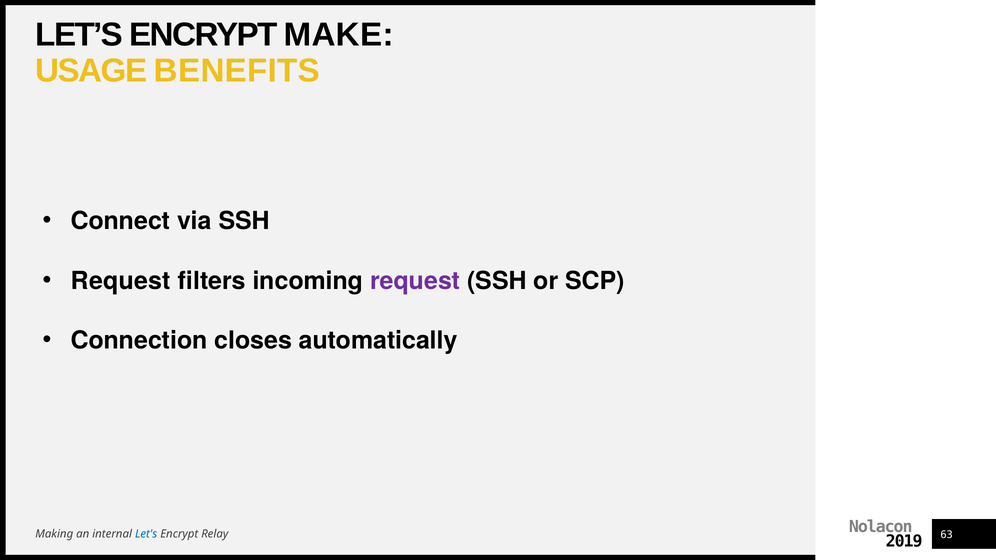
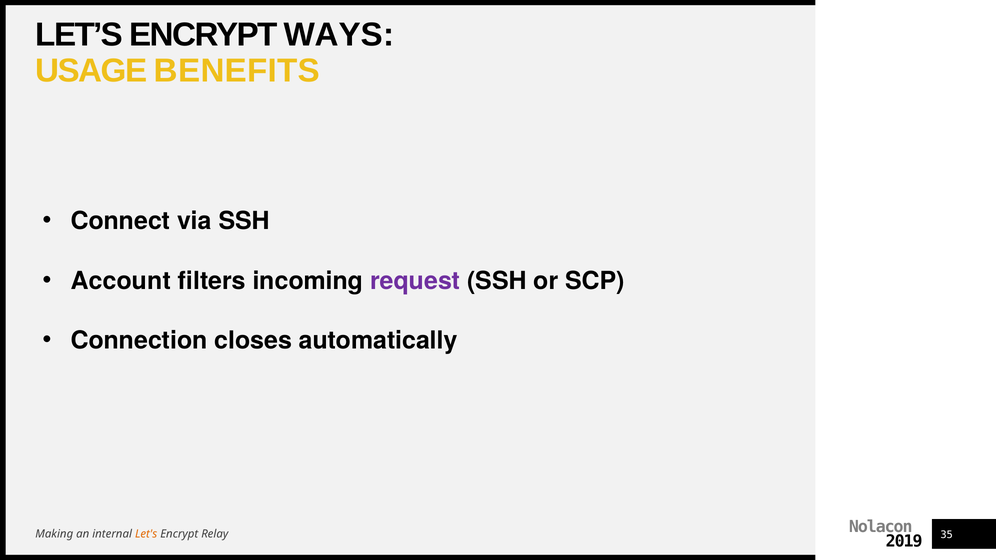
MAKE: MAKE -> WAYS
Request at (121, 281): Request -> Account
Let's colour: blue -> orange
63: 63 -> 35
